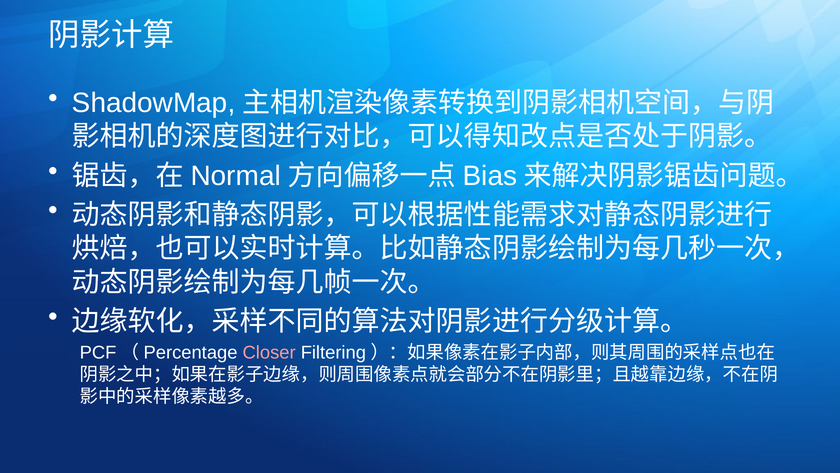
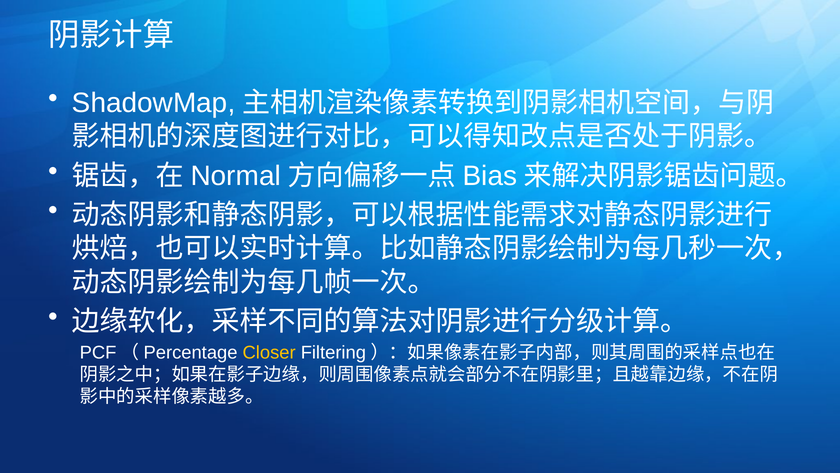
Closer colour: pink -> yellow
